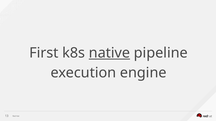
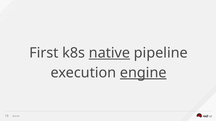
engine underline: none -> present
